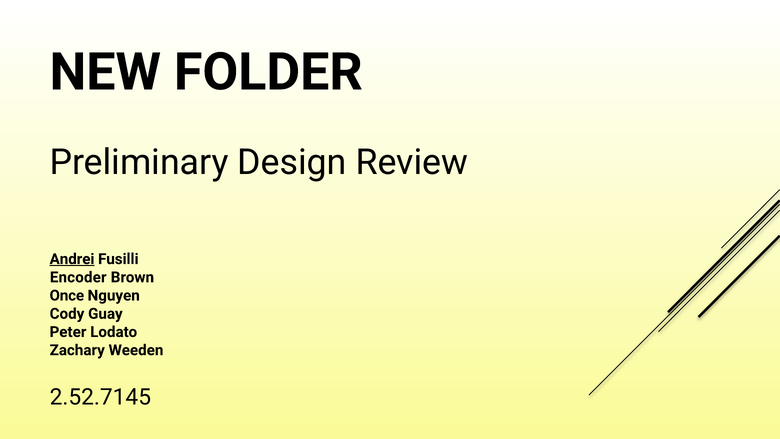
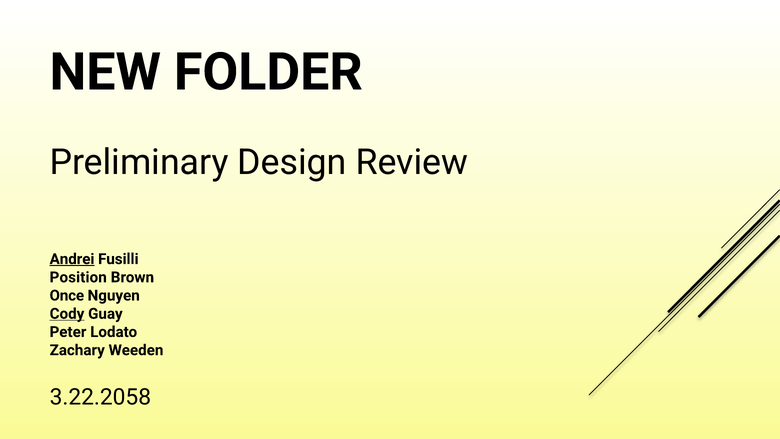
Encoder: Encoder -> Position
Cody underline: none -> present
2.52.7145: 2.52.7145 -> 3.22.2058
